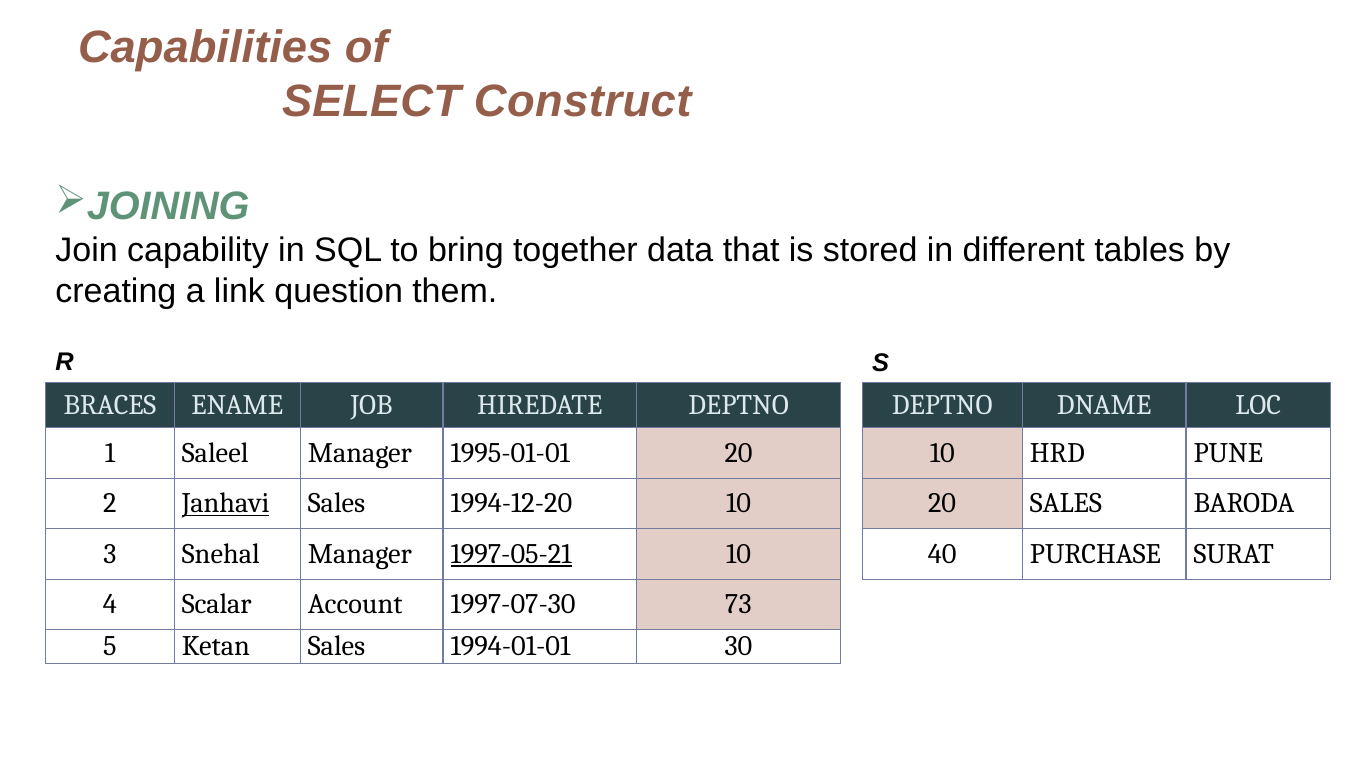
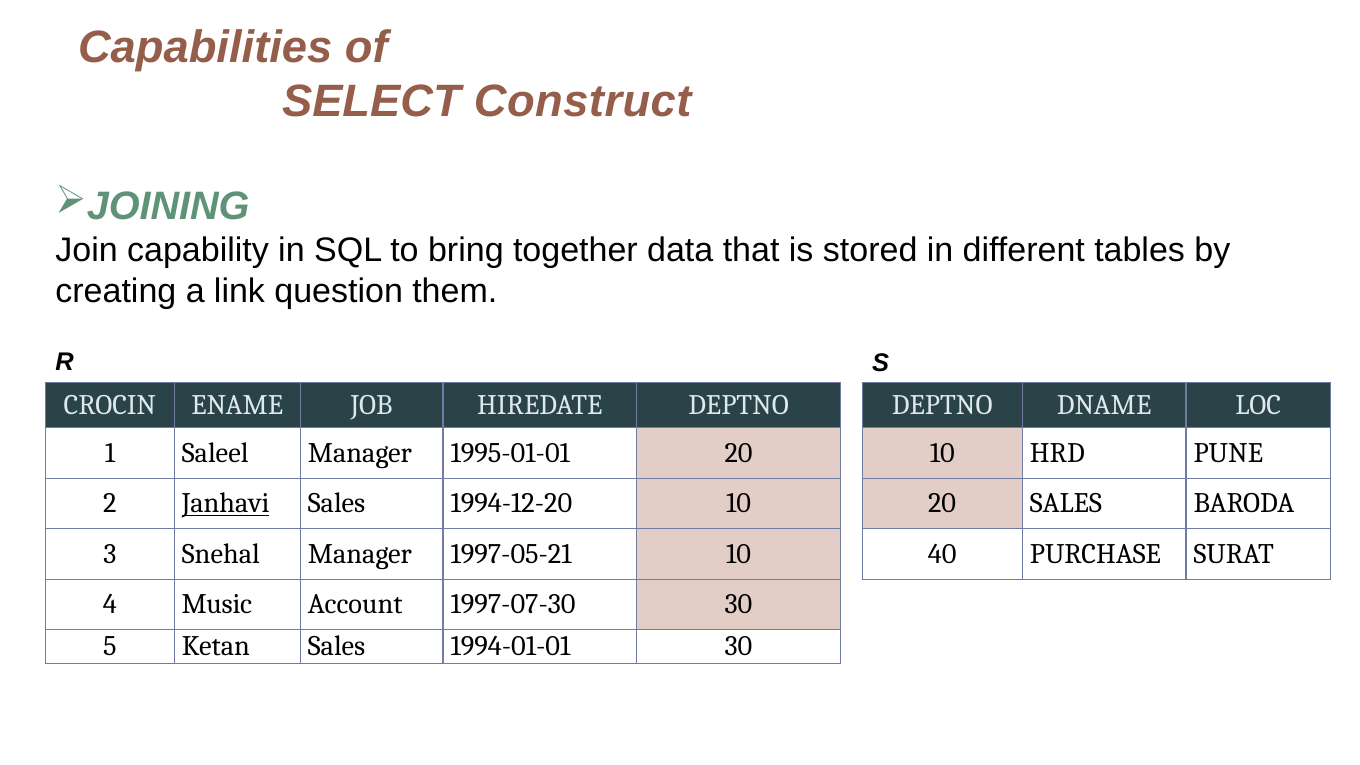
BRACES: BRACES -> CROCIN
1997-05-21 underline: present -> none
Scalar: Scalar -> Music
1997-07-30 73: 73 -> 30
